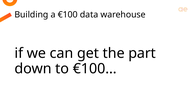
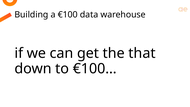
part: part -> that
